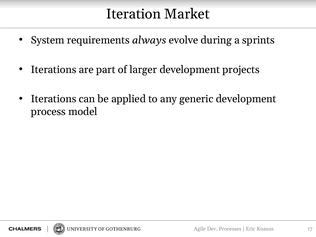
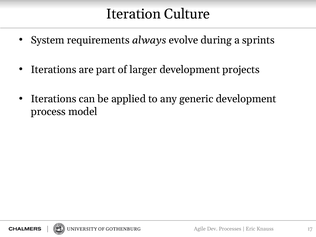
Market: Market -> Culture
